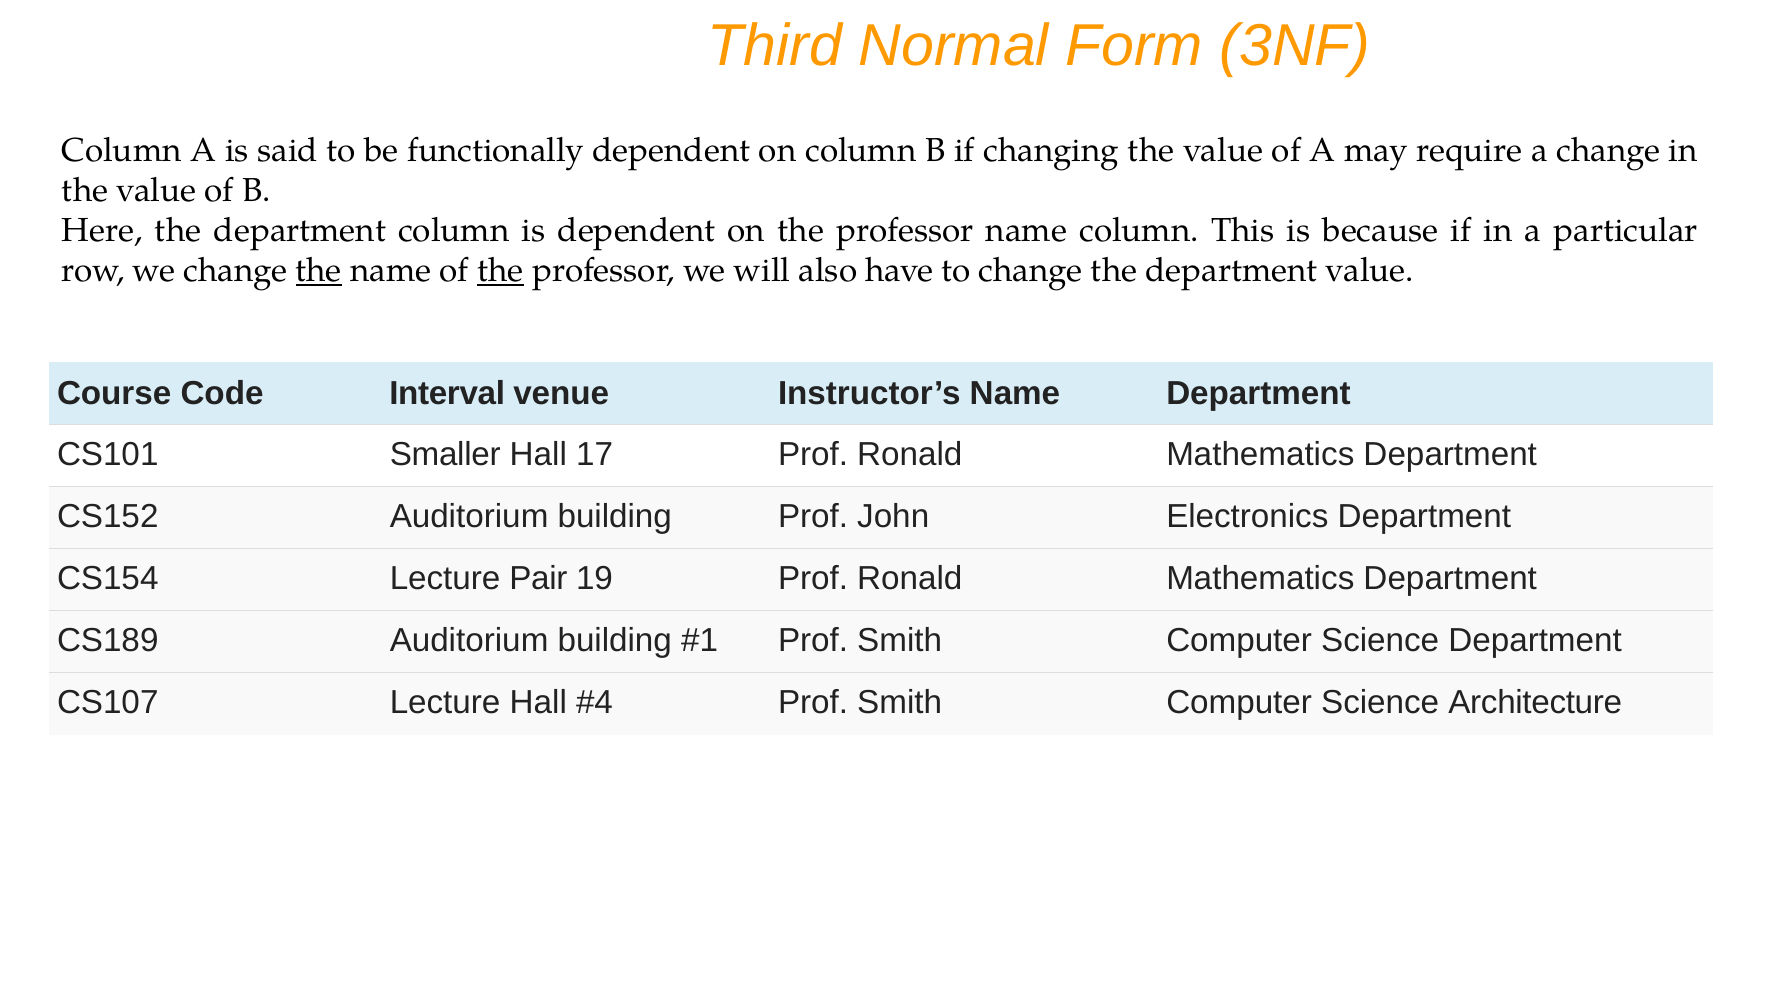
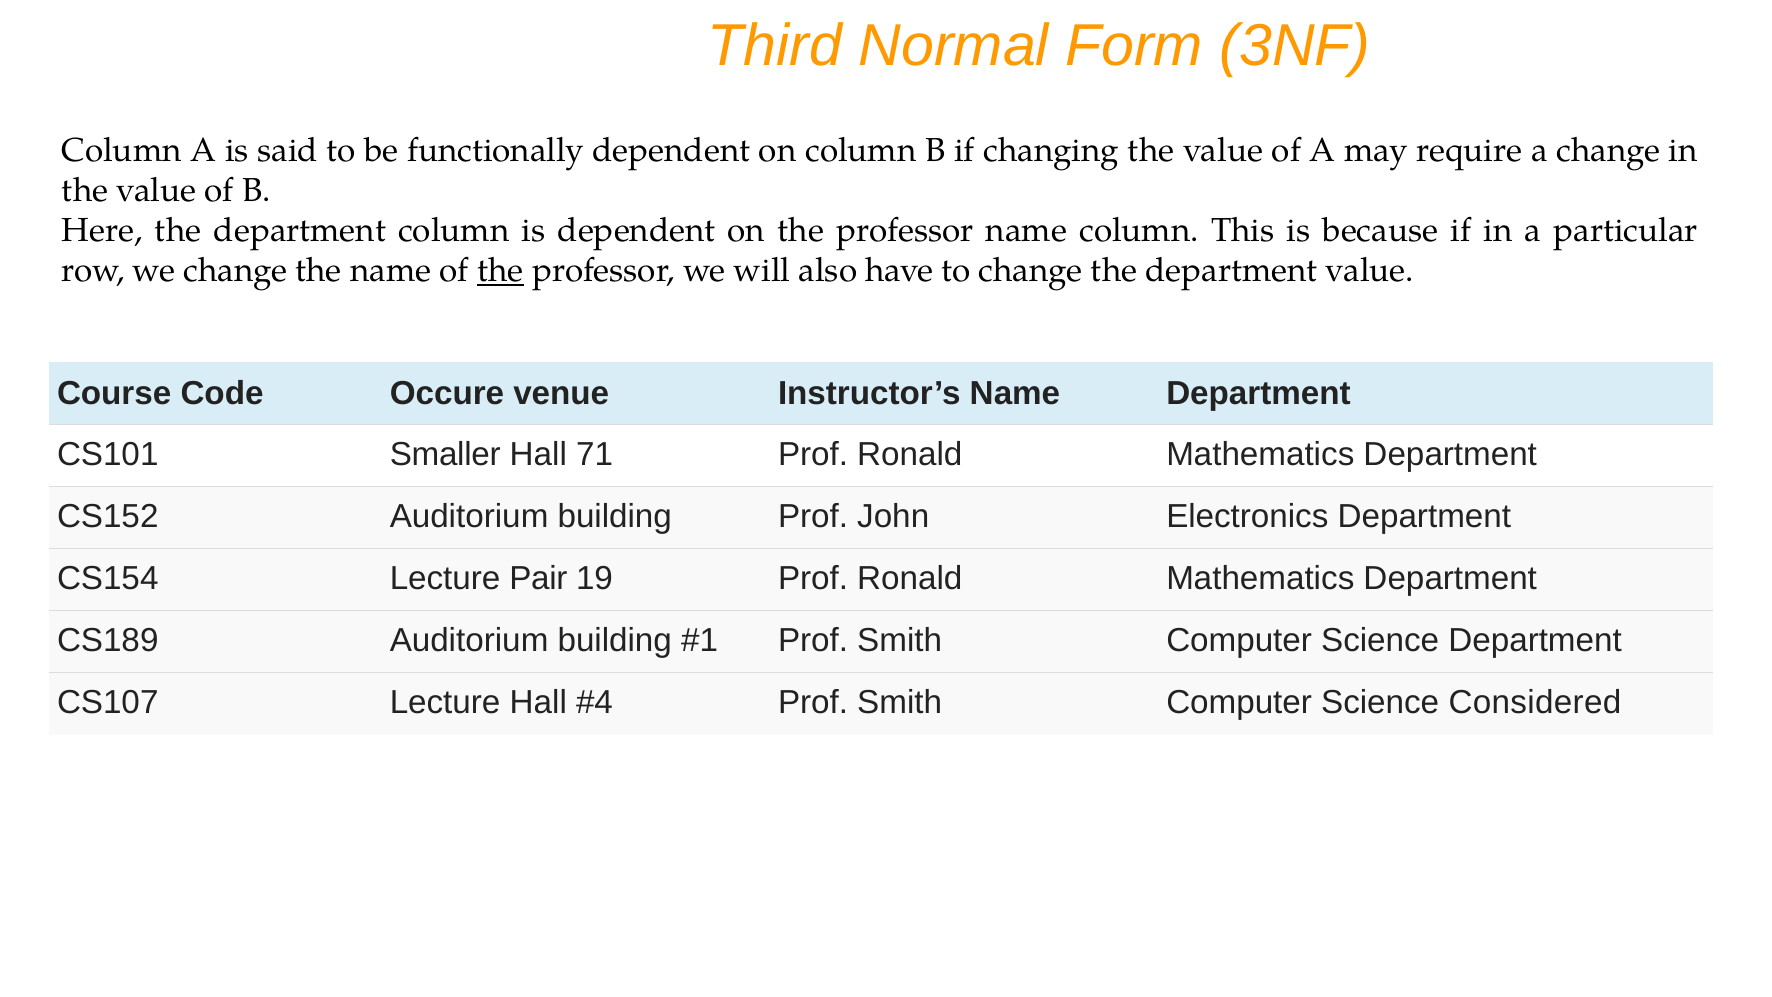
the at (319, 270) underline: present -> none
Interval: Interval -> Occure
17: 17 -> 71
Architecture: Architecture -> Considered
